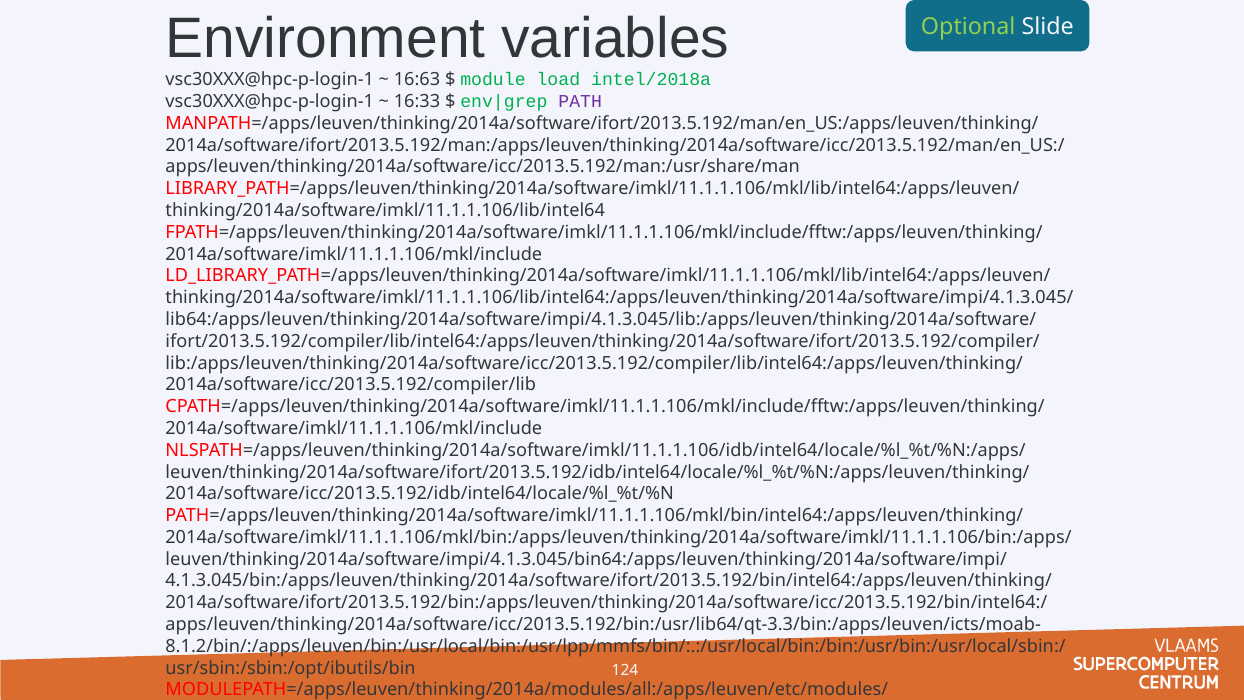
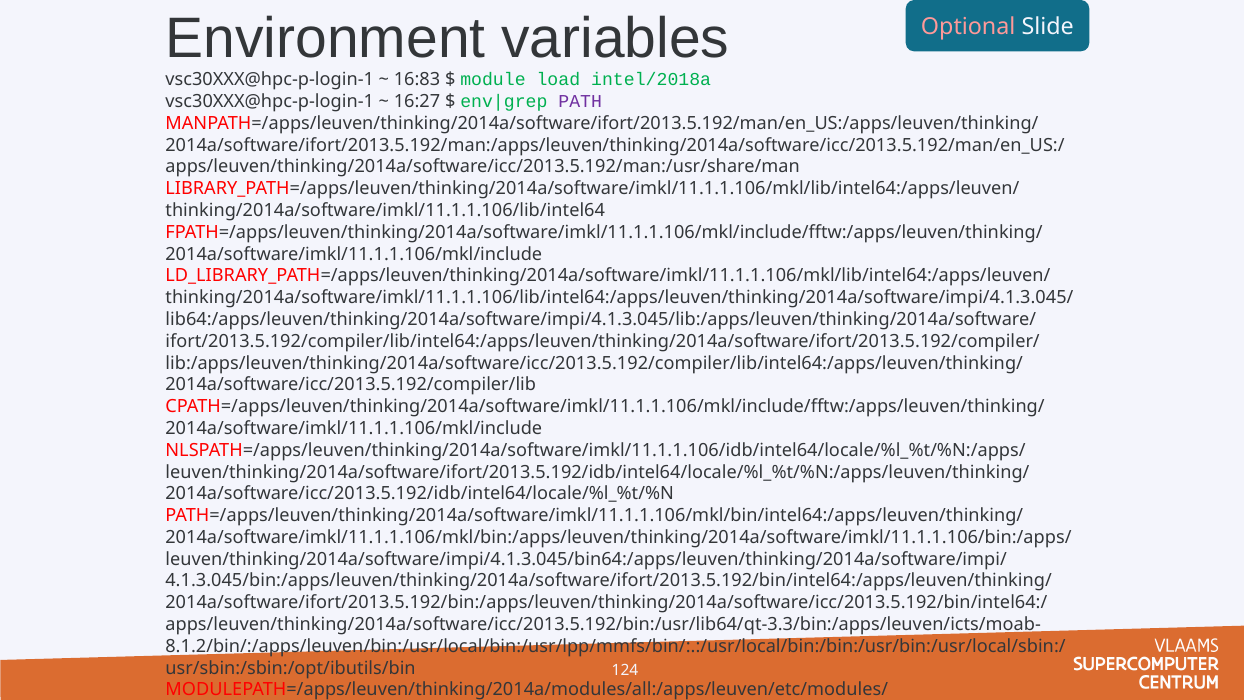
Optional colour: light green -> pink
16:63: 16:63 -> 16:83
16:33: 16:33 -> 16:27
